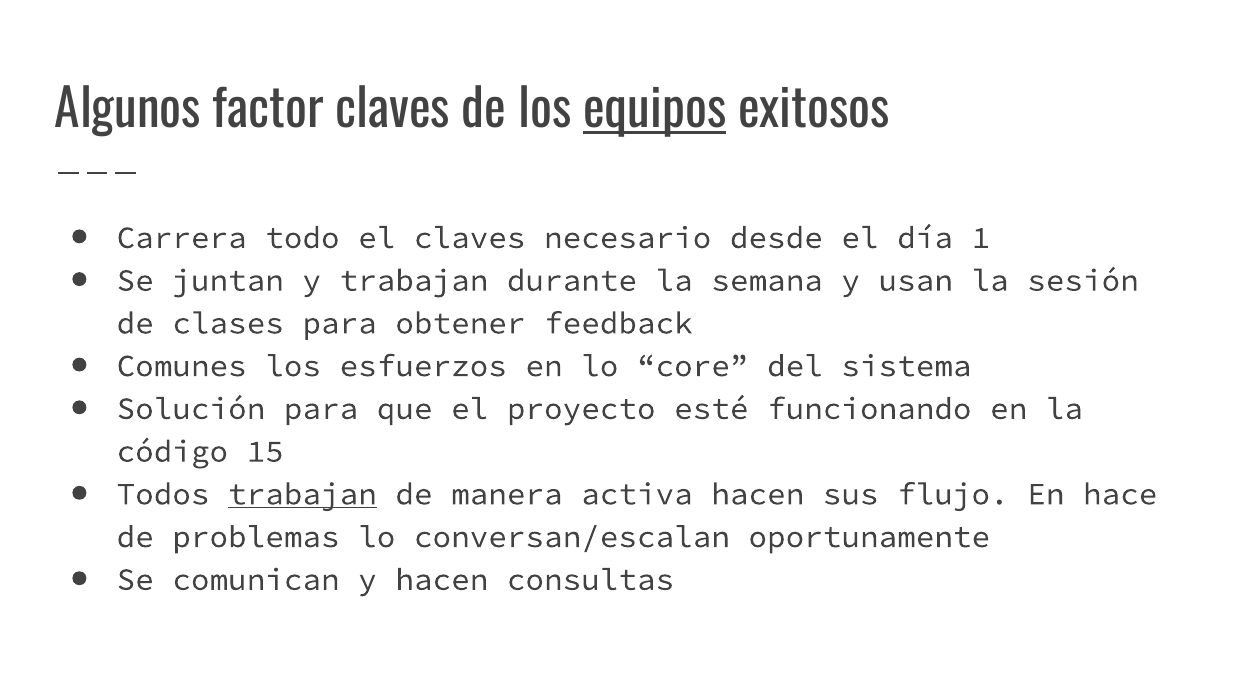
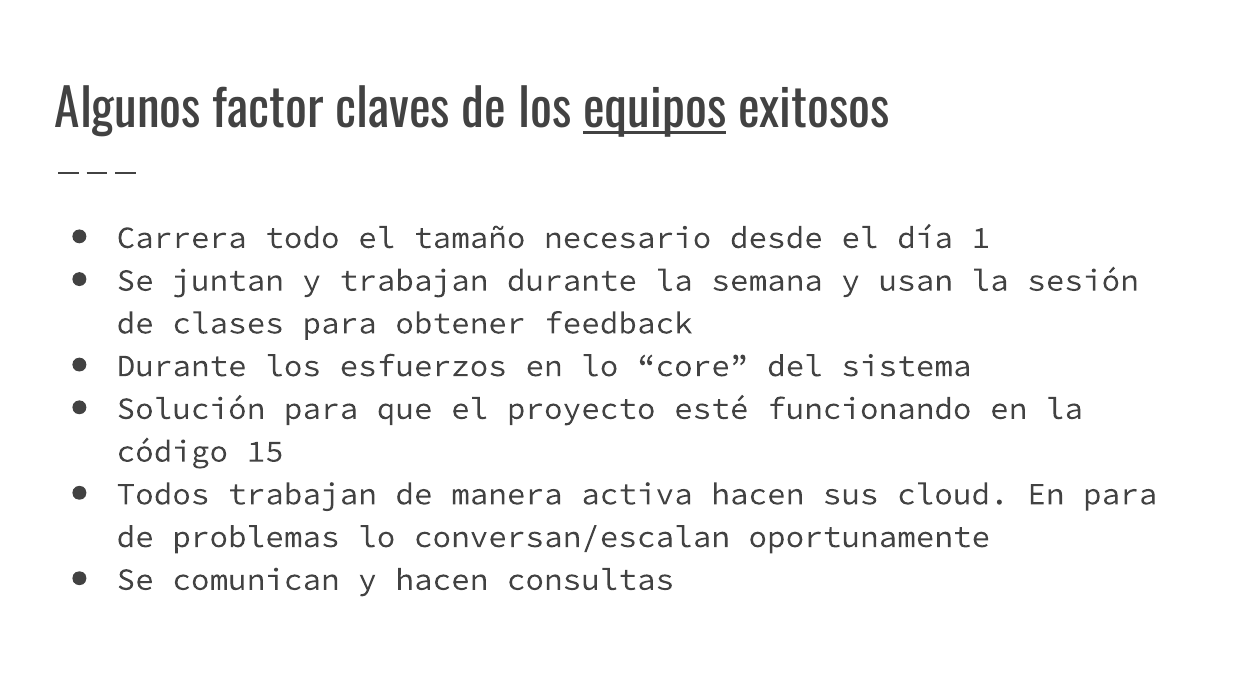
el claves: claves -> tamaño
Comunes at (182, 366): Comunes -> Durante
trabajan at (302, 494) underline: present -> none
flujo: flujo -> cloud
En hace: hace -> para
